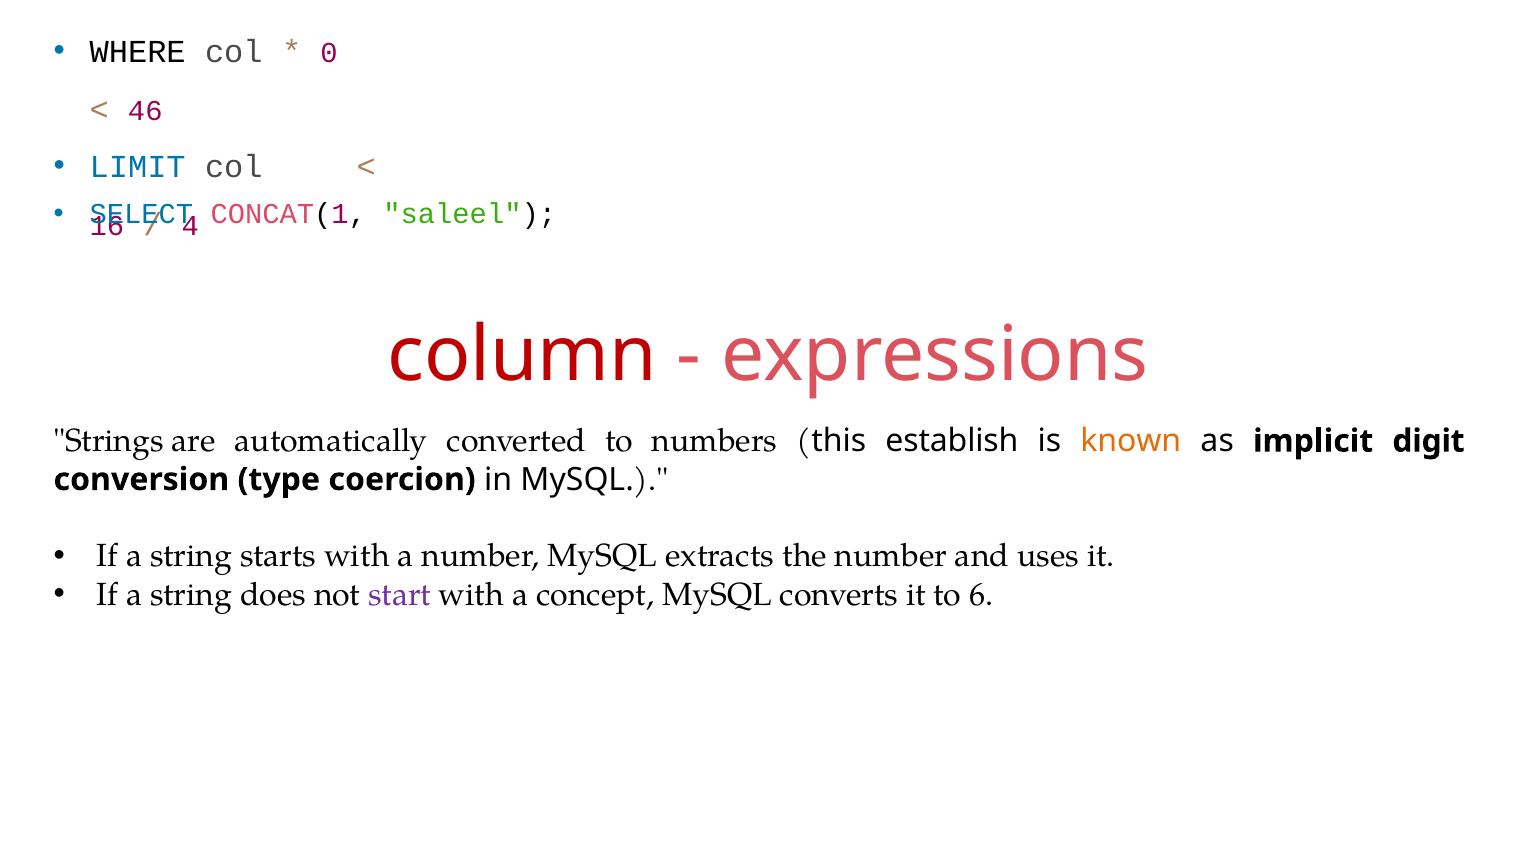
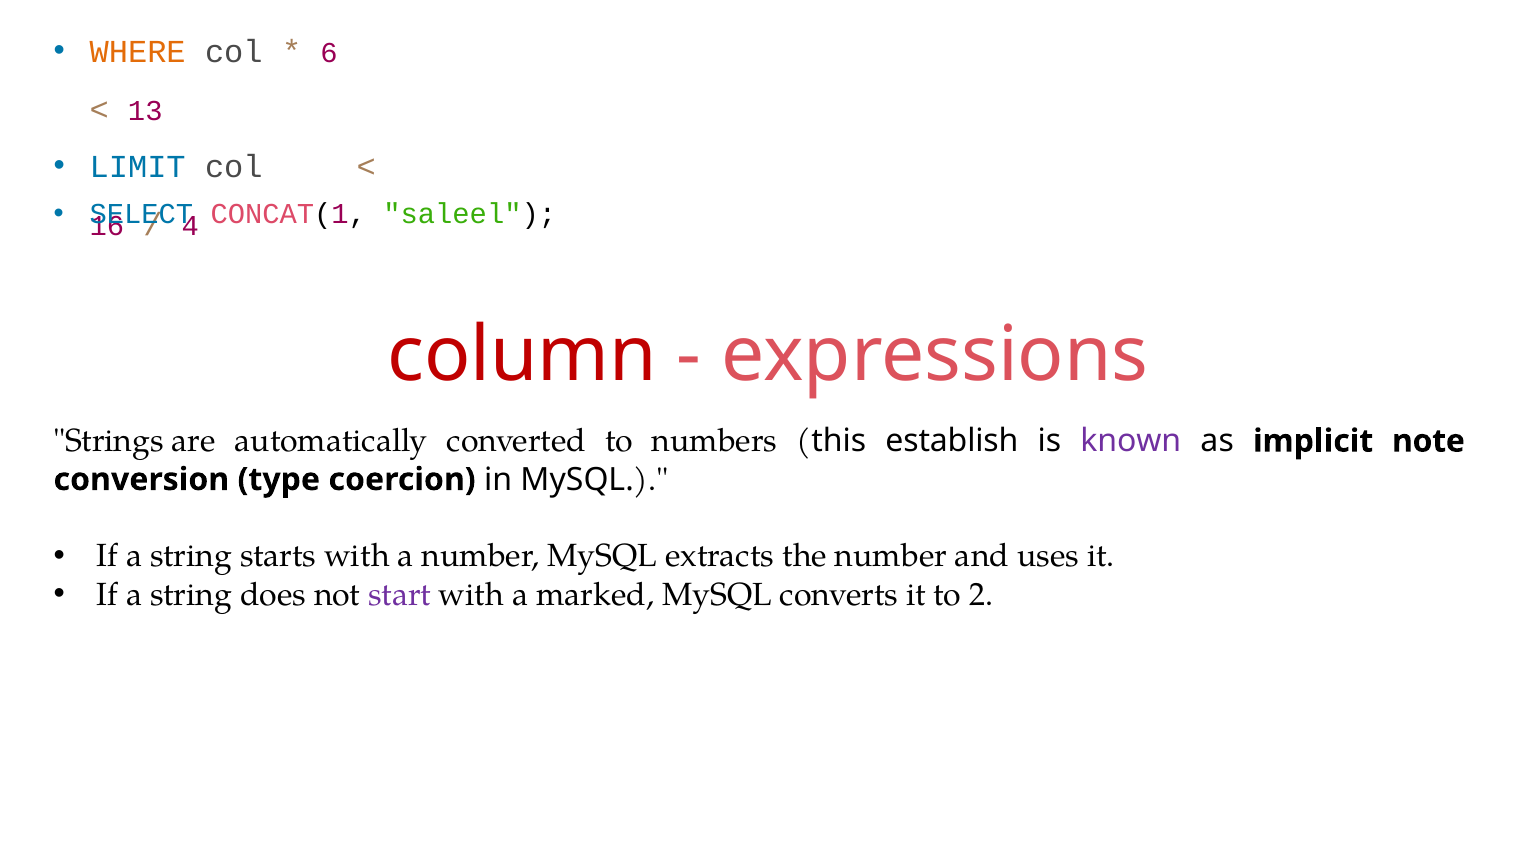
WHERE colour: black -> orange
0: 0 -> 6
46: 46 -> 13
known colour: orange -> purple
digit: digit -> note
concept: concept -> marked
6: 6 -> 2
